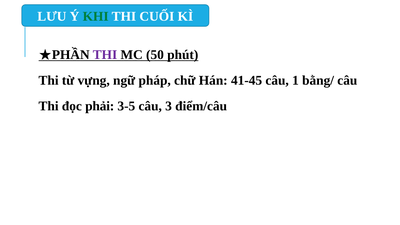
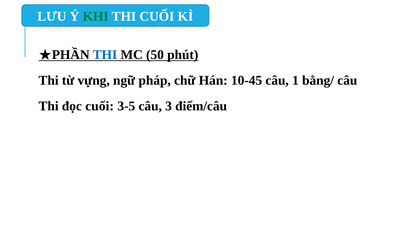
THI at (105, 55) colour: purple -> blue
41-45: 41-45 -> 10-45
đọc phải: phải -> cuối
